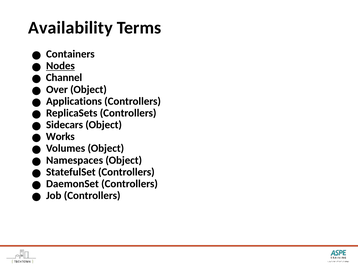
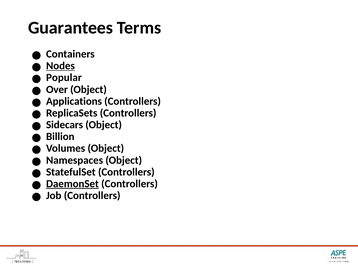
Availability: Availability -> Guarantees
Channel: Channel -> Popular
Works: Works -> Billion
DaemonSet underline: none -> present
